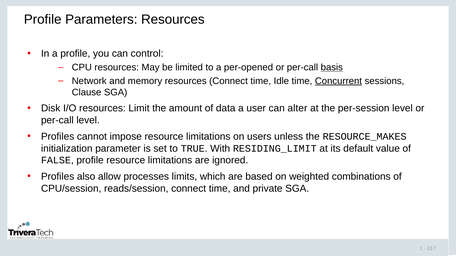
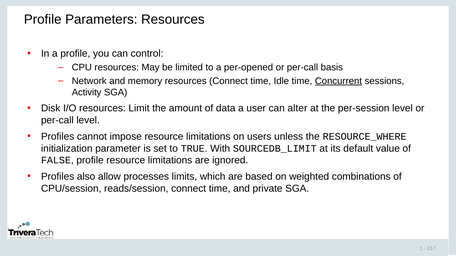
basis underline: present -> none
Clause: Clause -> Activity
RESOURCE_MAKES: RESOURCE_MAKES -> RESOURCE_WHERE
RESIDING_LIMIT: RESIDING_LIMIT -> SOURCEDB_LIMIT
